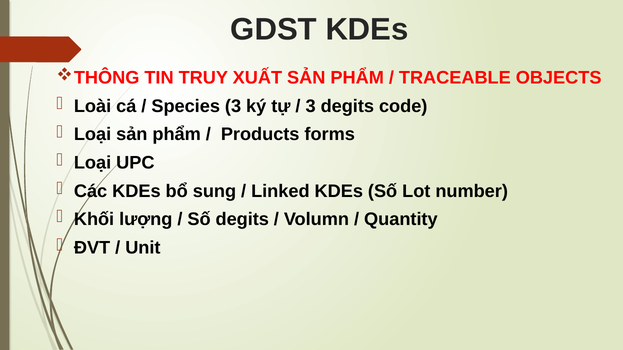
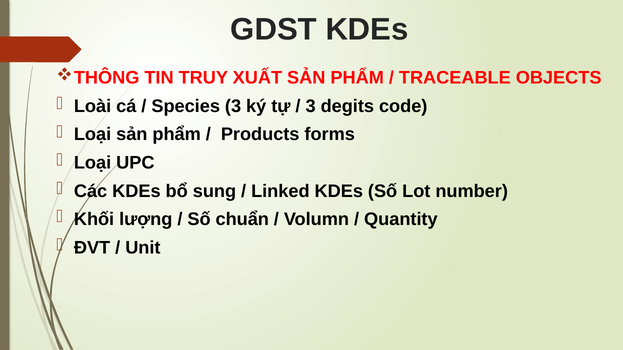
Số degits: degits -> chuẩn
